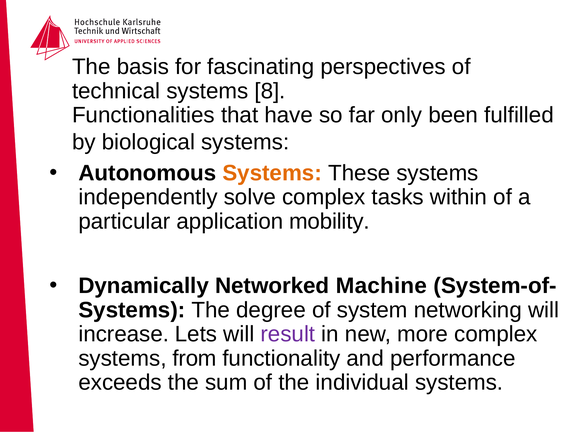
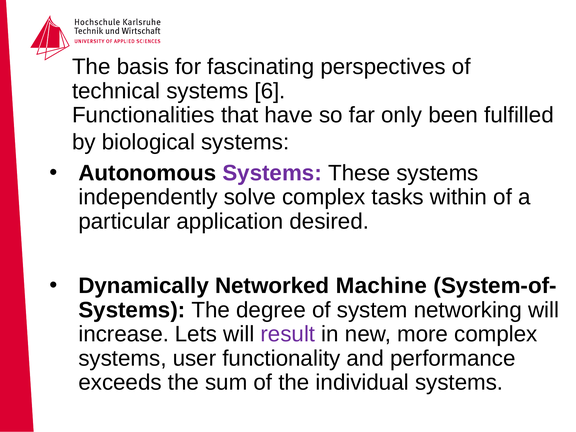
8: 8 -> 6
Systems at (272, 173) colour: orange -> purple
mobility: mobility -> desired
from: from -> user
